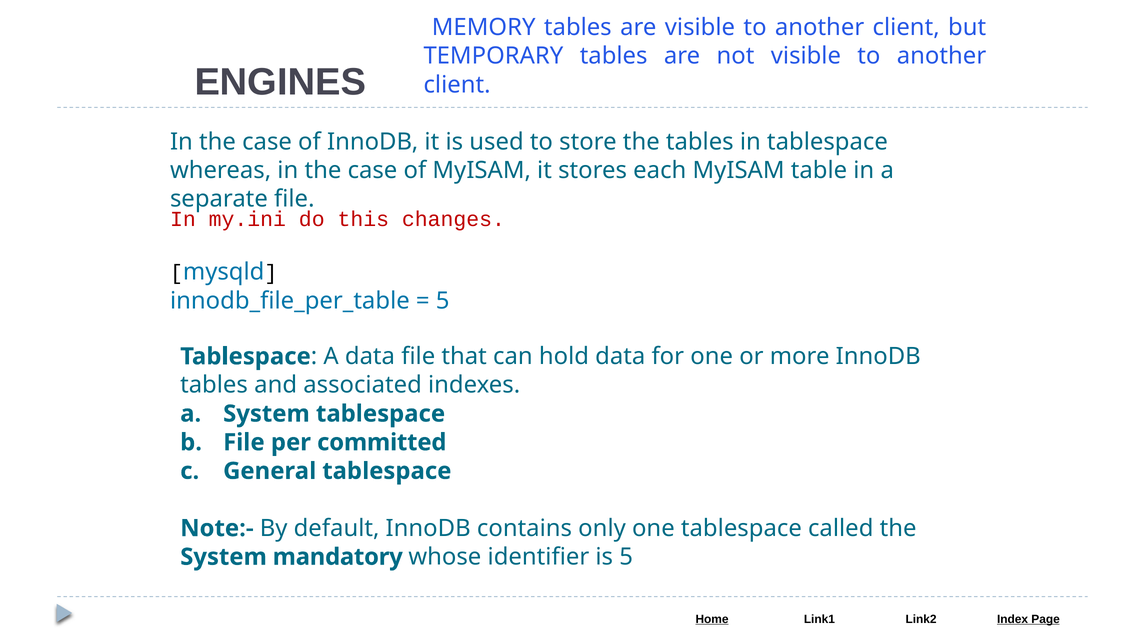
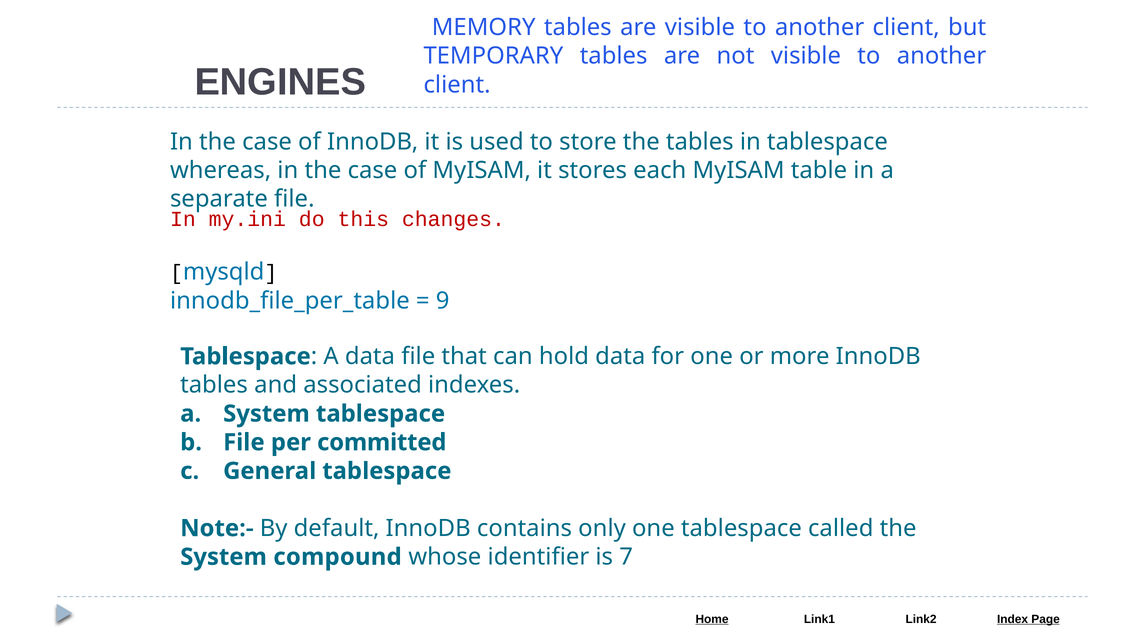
5 at (443, 301): 5 -> 9
mandatory: mandatory -> compound
is 5: 5 -> 7
